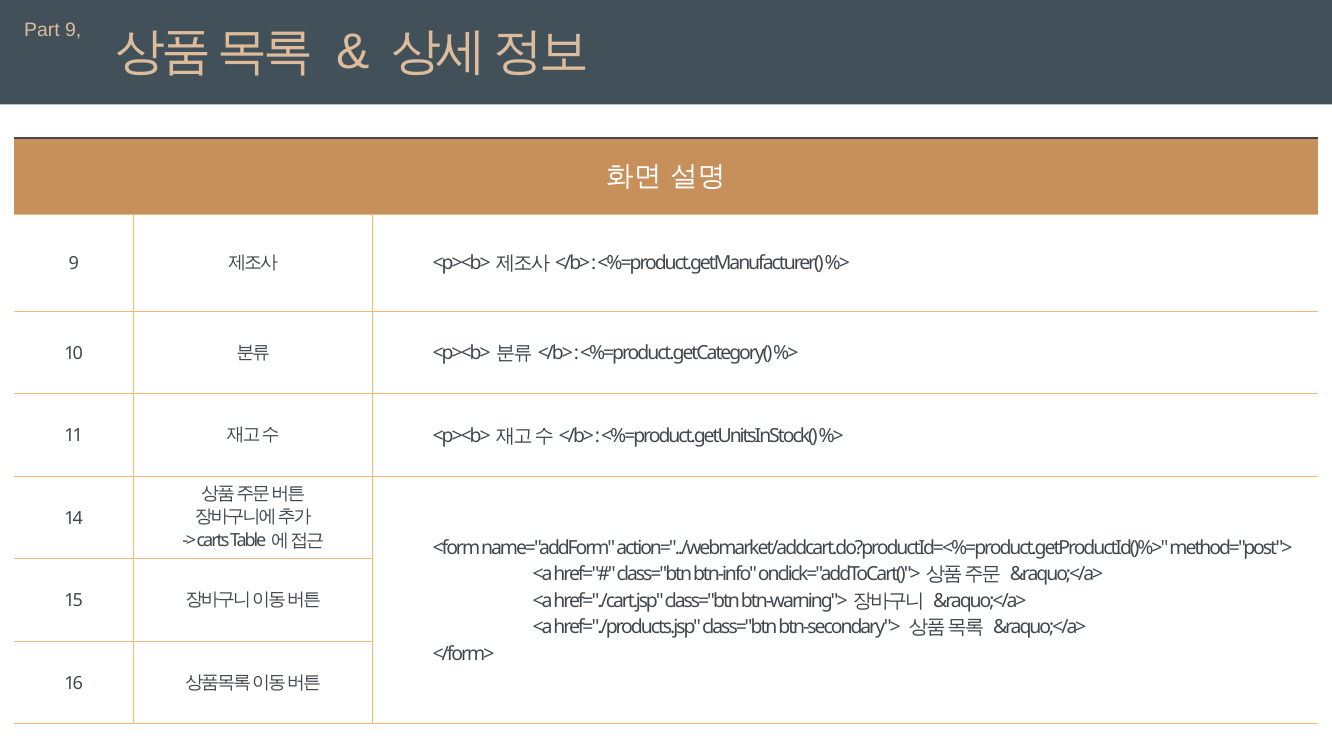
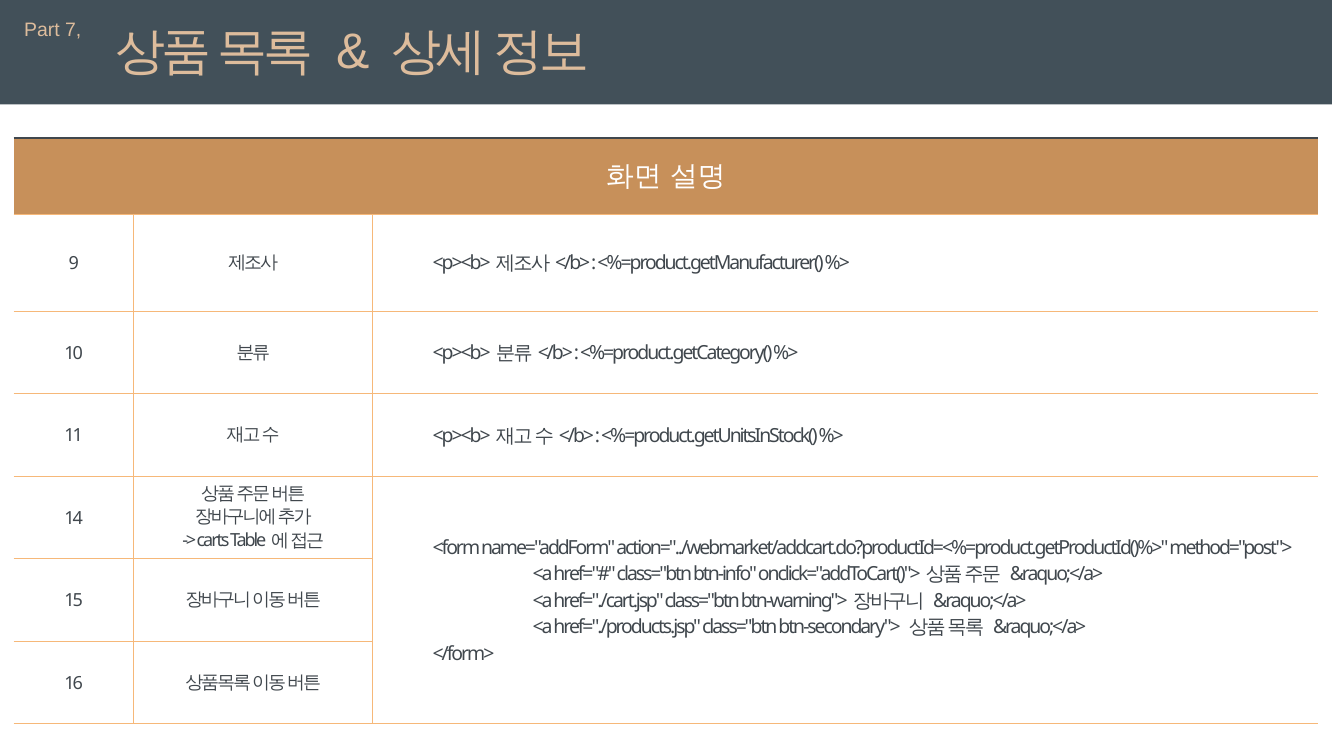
Part 9: 9 -> 7
